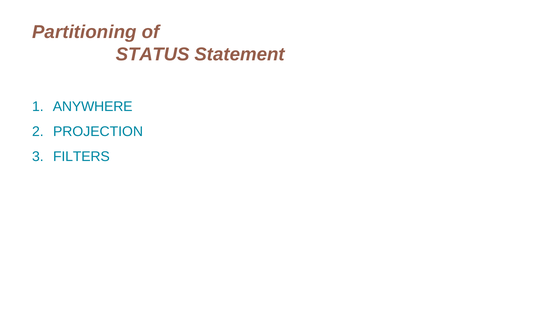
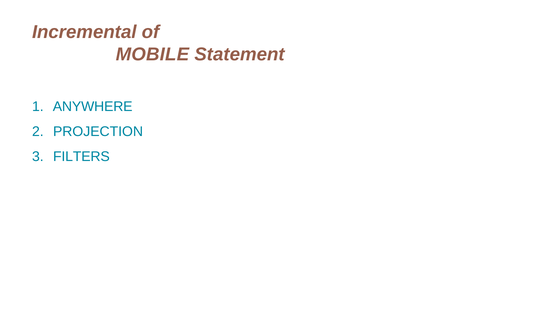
Partitioning: Partitioning -> Incremental
STATUS: STATUS -> MOBILE
